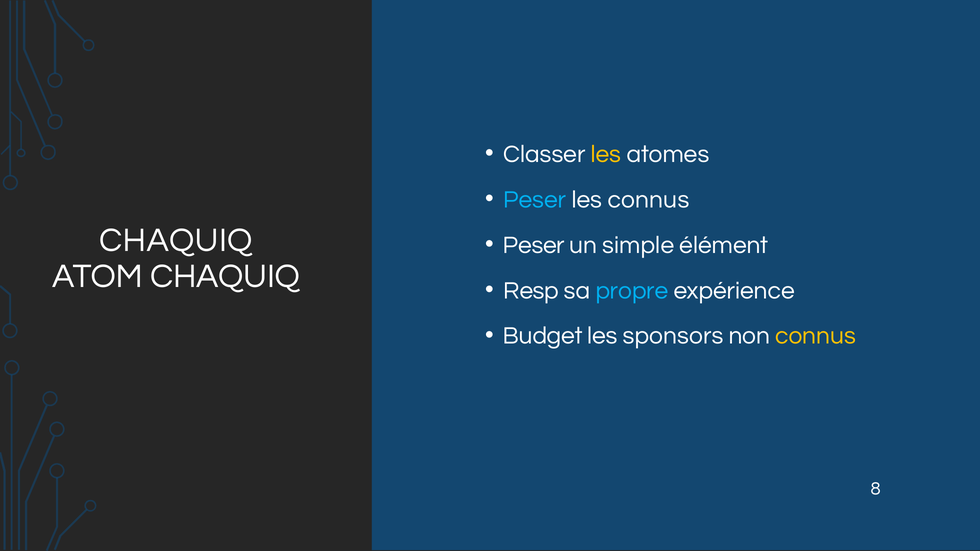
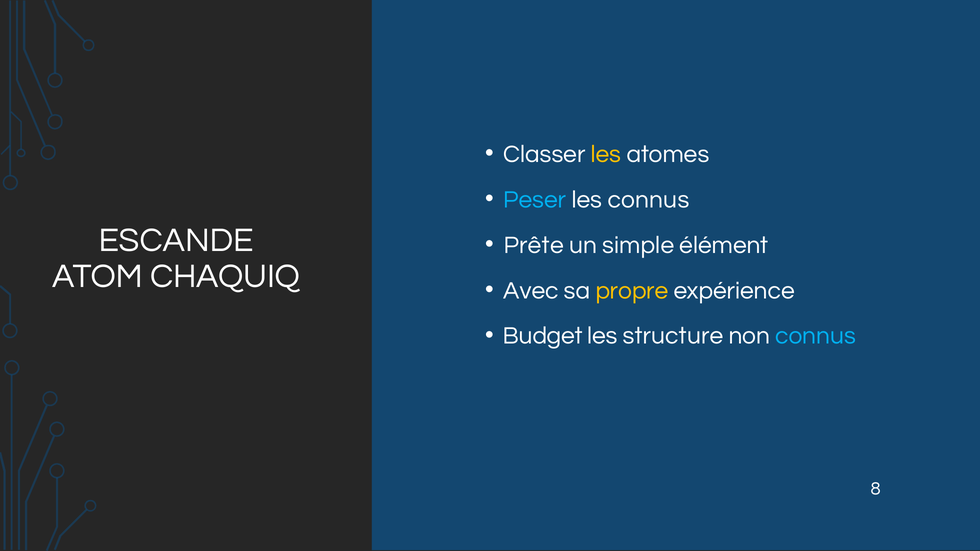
CHAQUIQ at (176, 240): CHAQUIQ -> ESCANDE
Peser at (534, 245): Peser -> Prête
Resp: Resp -> Avec
propre colour: light blue -> yellow
sponsors: sponsors -> structure
connus at (816, 336) colour: yellow -> light blue
